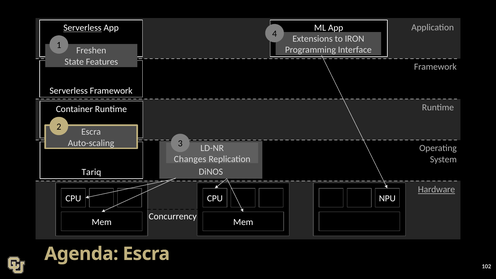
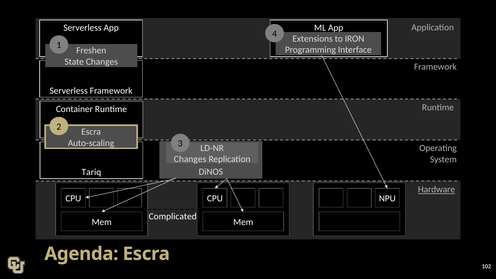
Serverless at (82, 28) underline: present -> none
State Features: Features -> Changes
Concurrency: Concurrency -> Complicated
